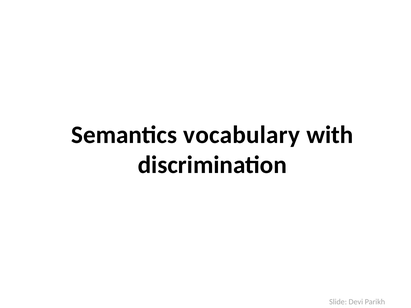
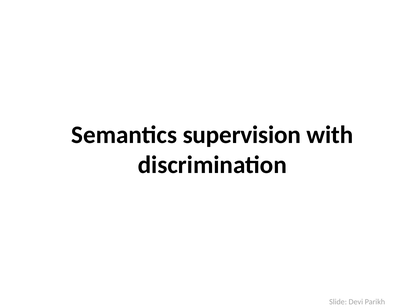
vocabulary: vocabulary -> supervision
